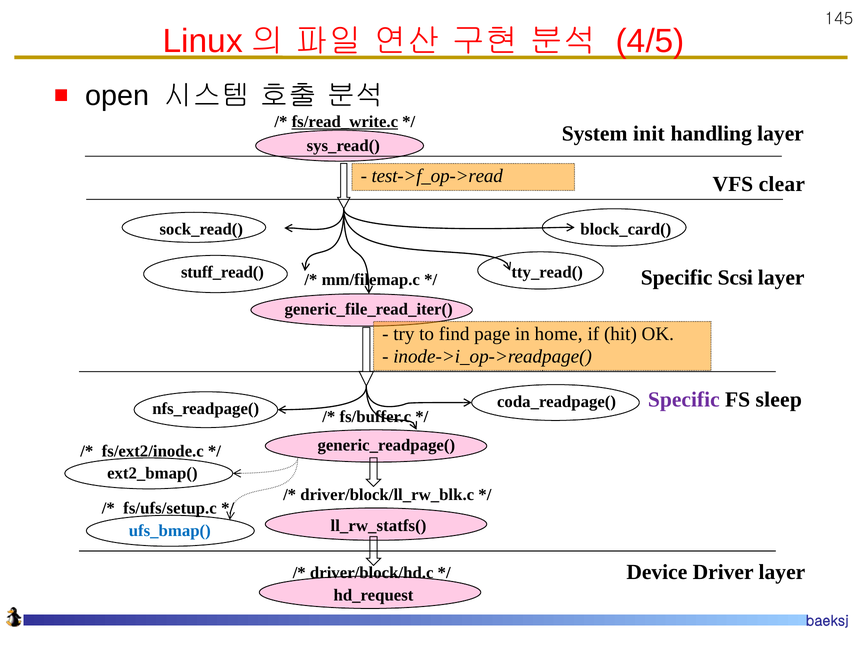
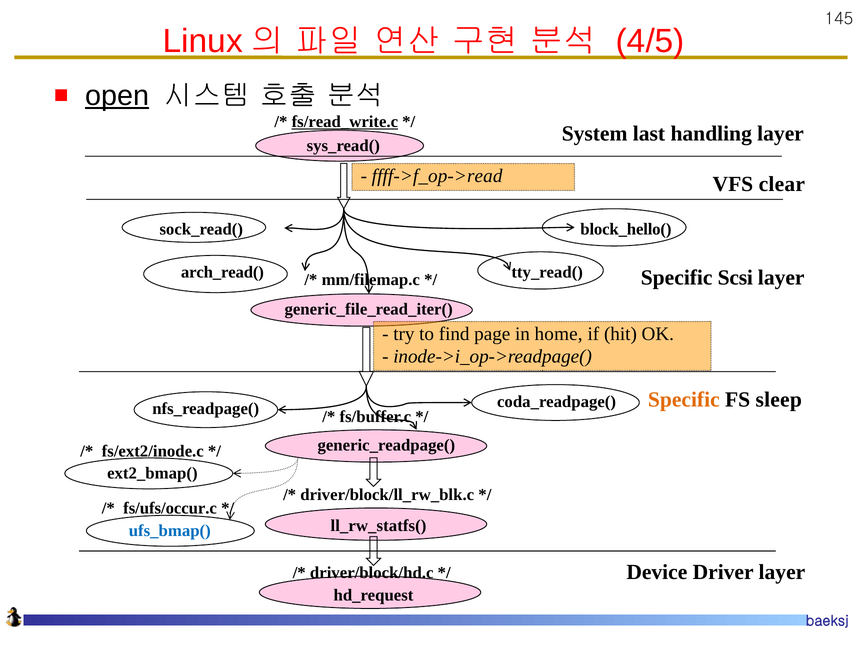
open underline: none -> present
init: init -> last
test->f_op->read: test->f_op->read -> ffff->f_op->read
block_card(: block_card( -> block_hello(
stuff_read(: stuff_read( -> arch_read(
Specific at (684, 400) colour: purple -> orange
fs/ufs/setup.c: fs/ufs/setup.c -> fs/ufs/occur.c
